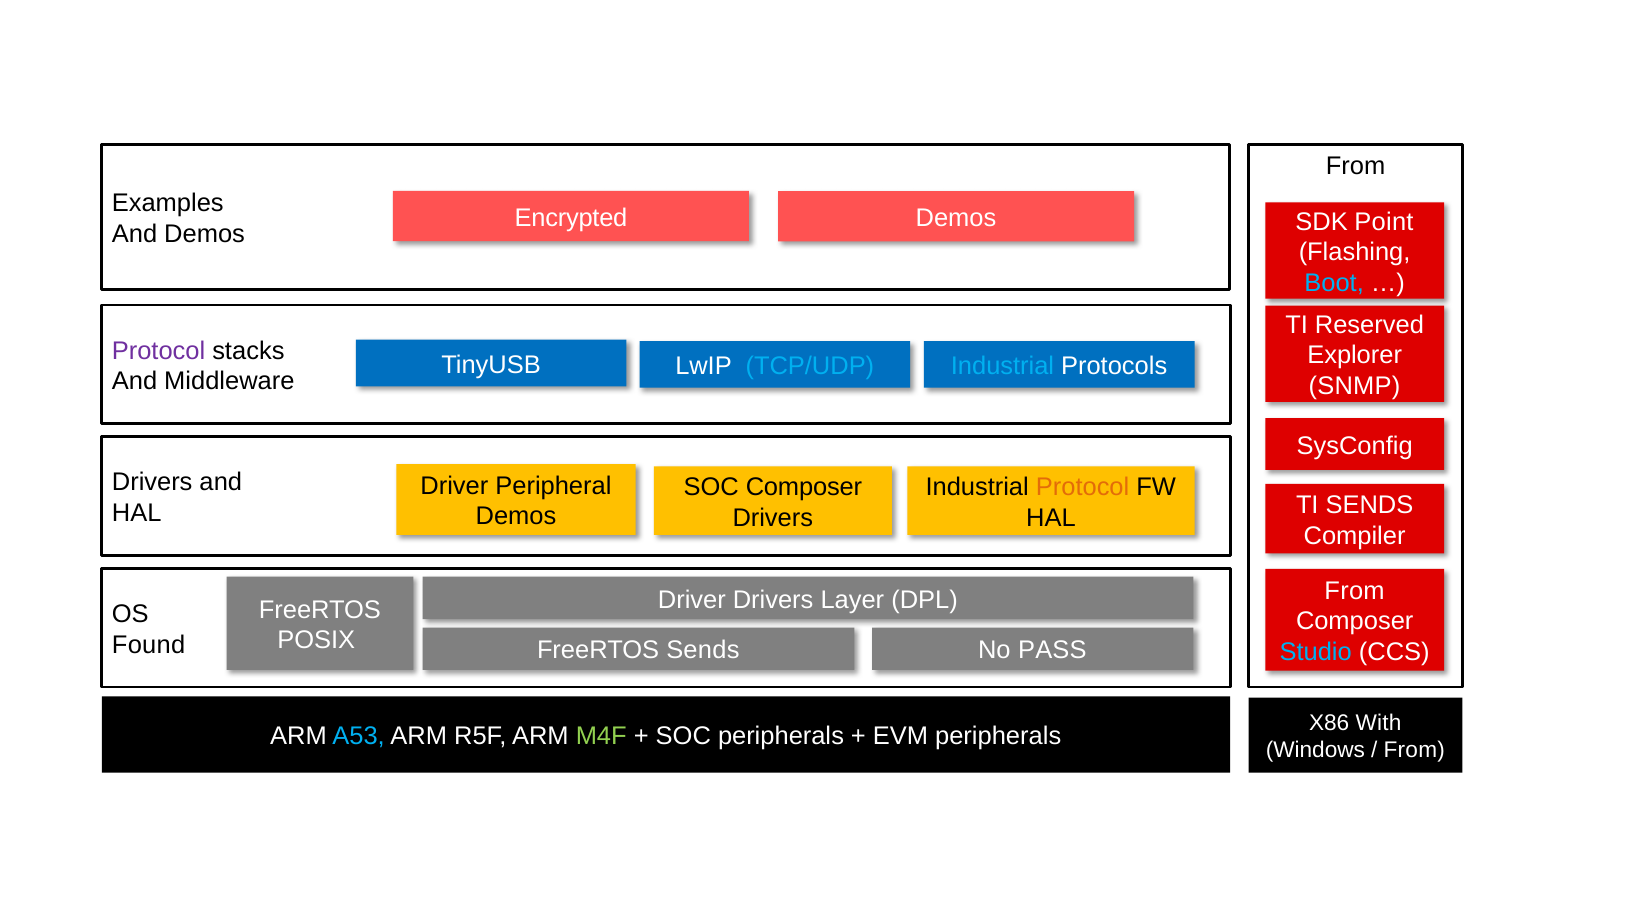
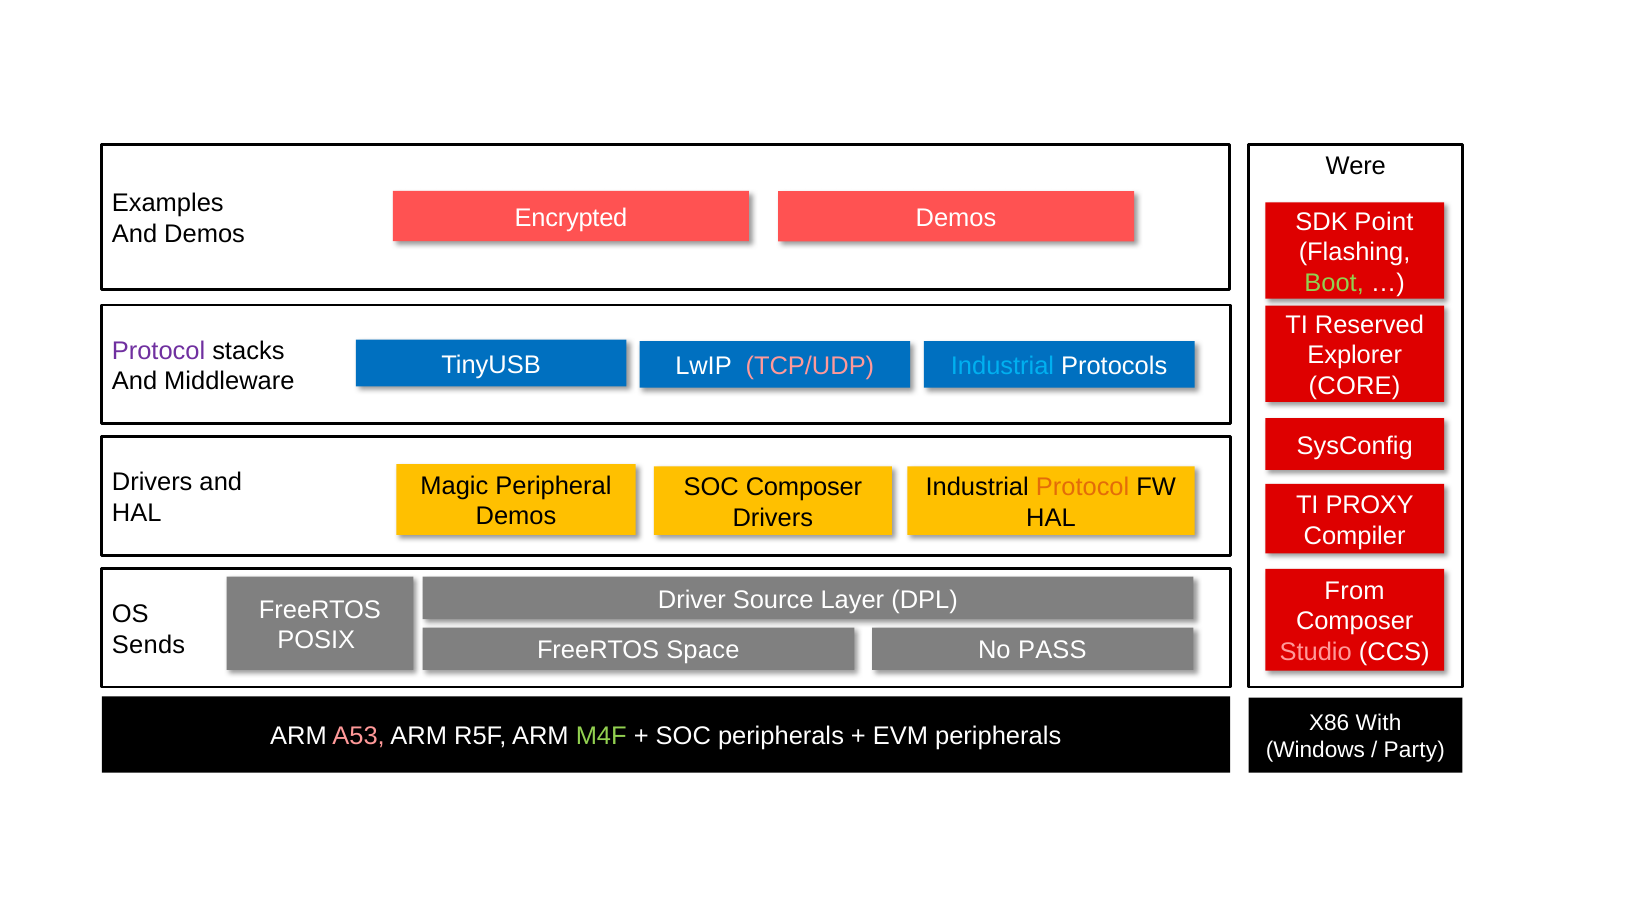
From at (1356, 166): From -> Were
Boot colour: light blue -> light green
TCP/UDP colour: light blue -> pink
SNMP: SNMP -> CORE
Driver at (454, 486): Driver -> Magic
TI SENDS: SENDS -> PROXY
Driver Drivers: Drivers -> Source
Found: Found -> Sends
FreeRTOS Sends: Sends -> Space
Studio colour: light blue -> pink
A53 colour: light blue -> pink
From at (1414, 751): From -> Party
